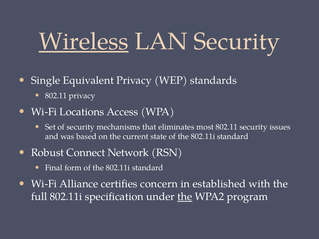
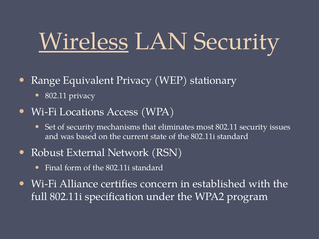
Single: Single -> Range
standards: standards -> stationary
Connect: Connect -> External
the at (185, 197) underline: present -> none
